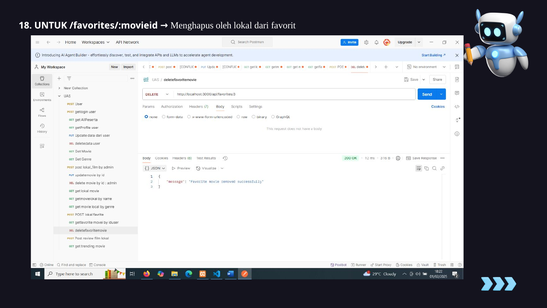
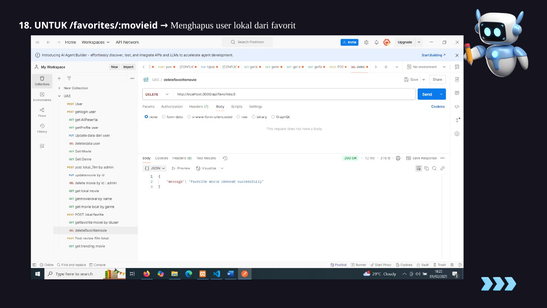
oleh: oleh -> user
